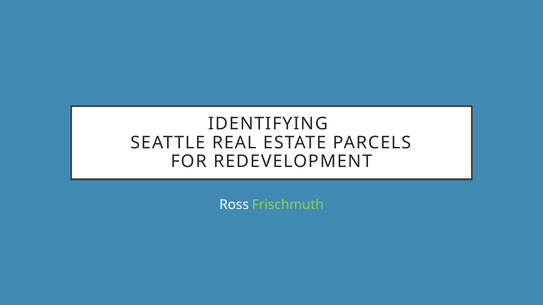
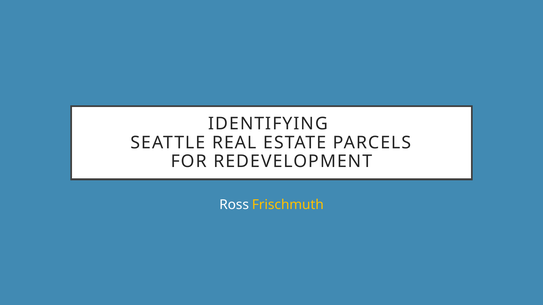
Frischmuth colour: light green -> yellow
